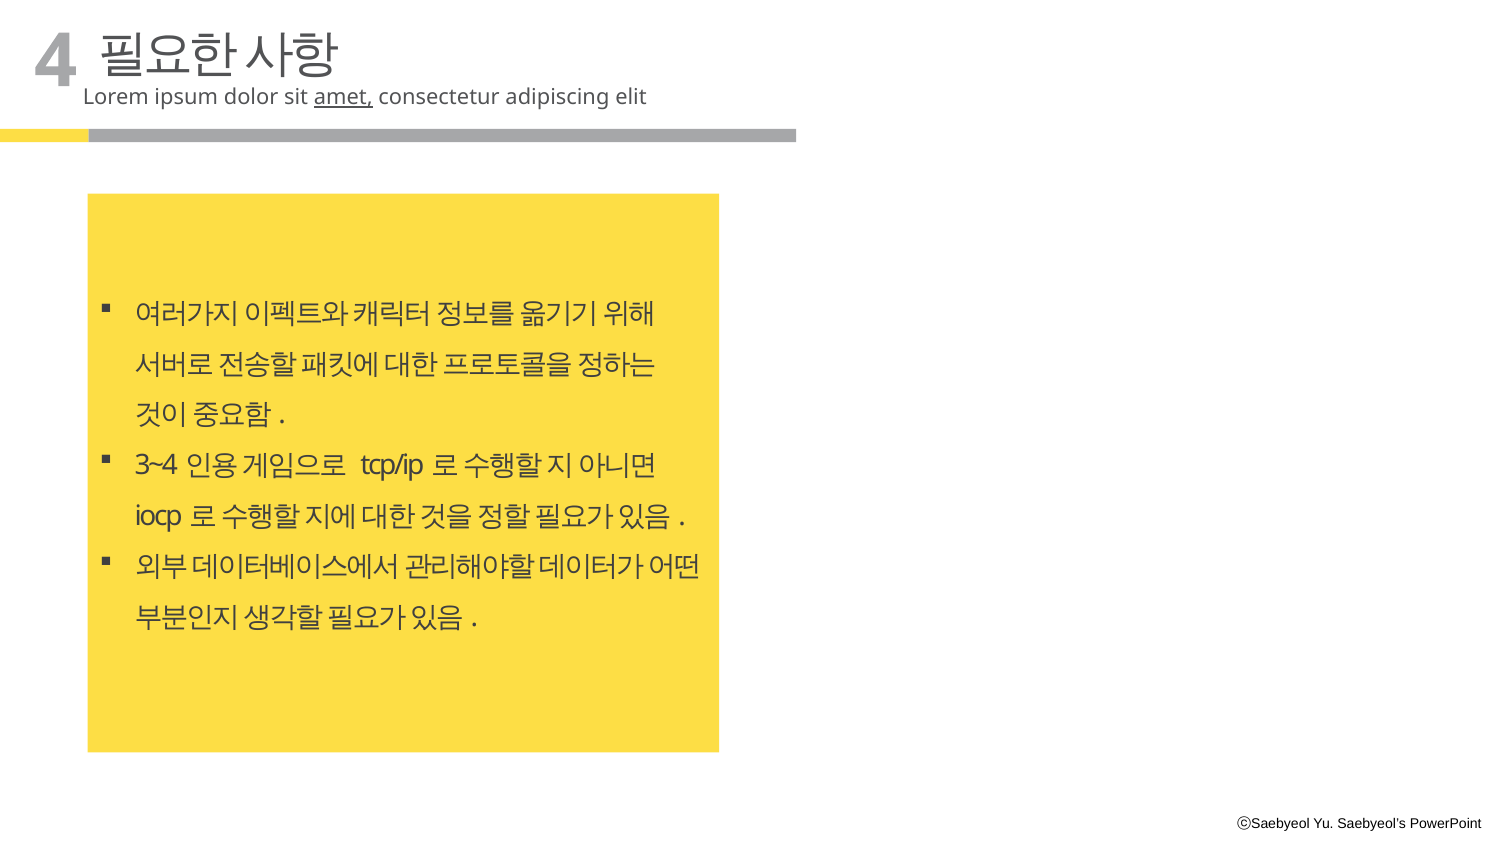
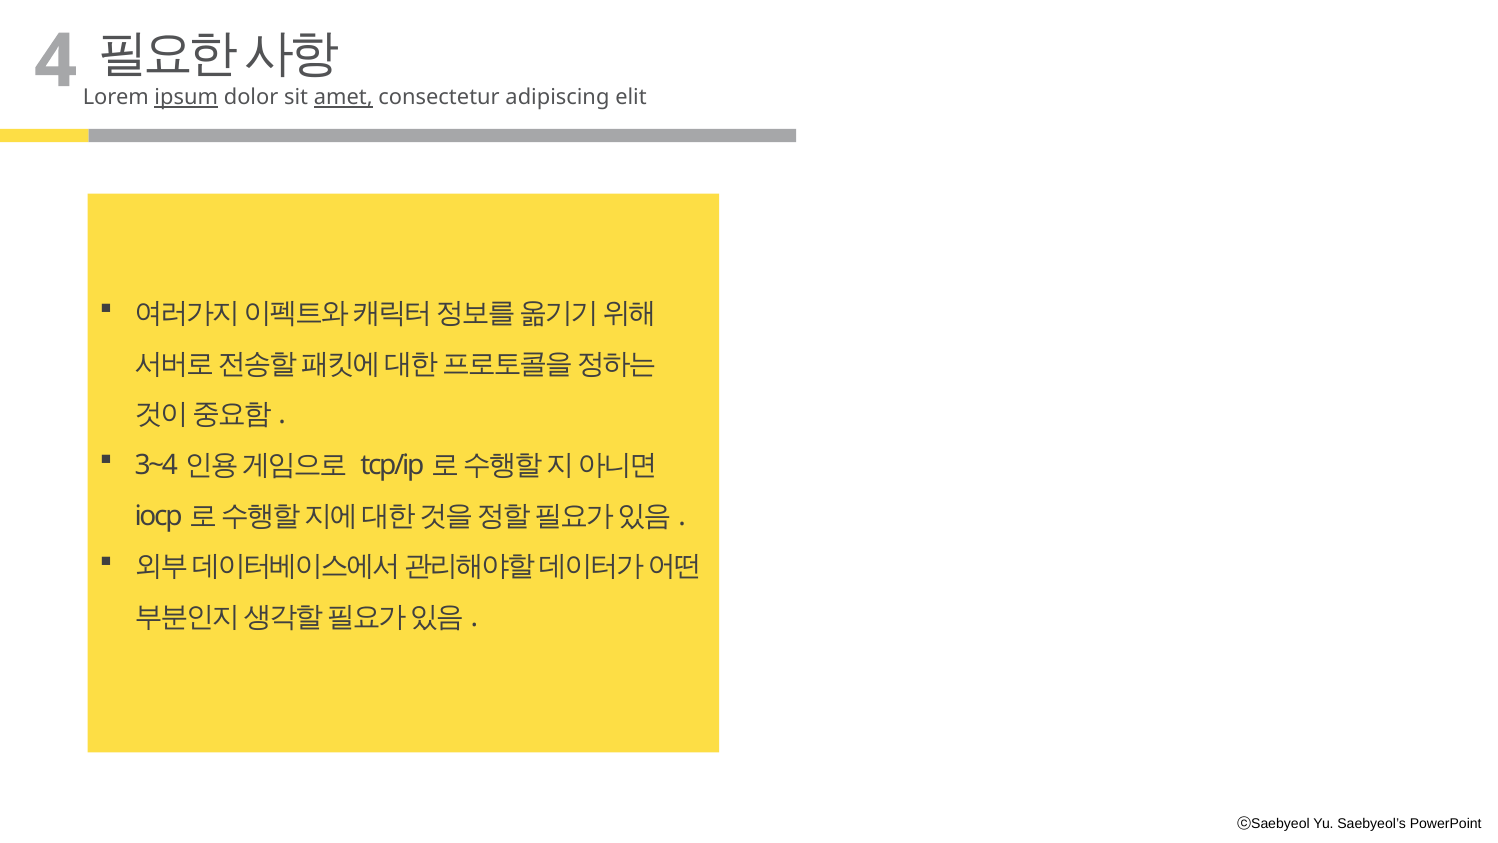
ipsum underline: none -> present
